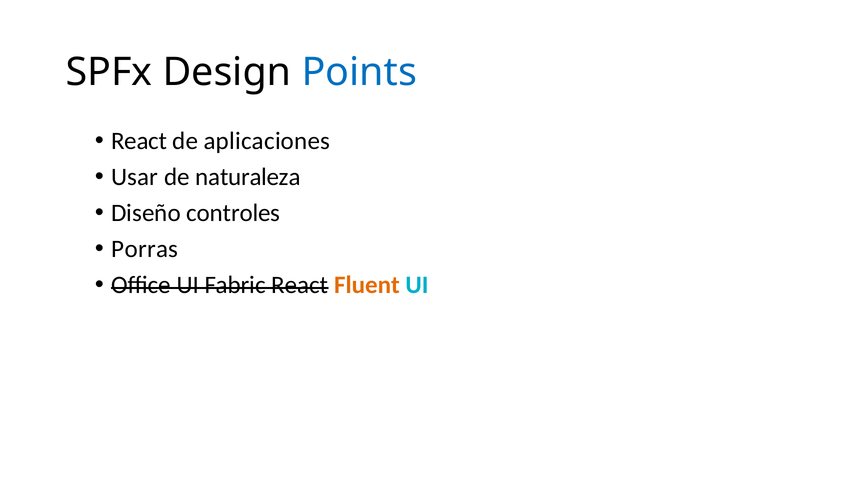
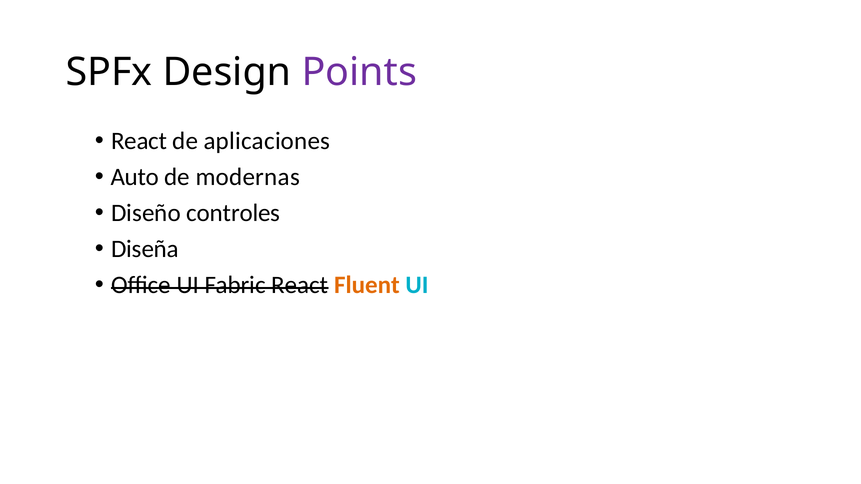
Points colour: blue -> purple
Usar: Usar -> Auto
naturaleza: naturaleza -> modernas
Porras: Porras -> Diseña
